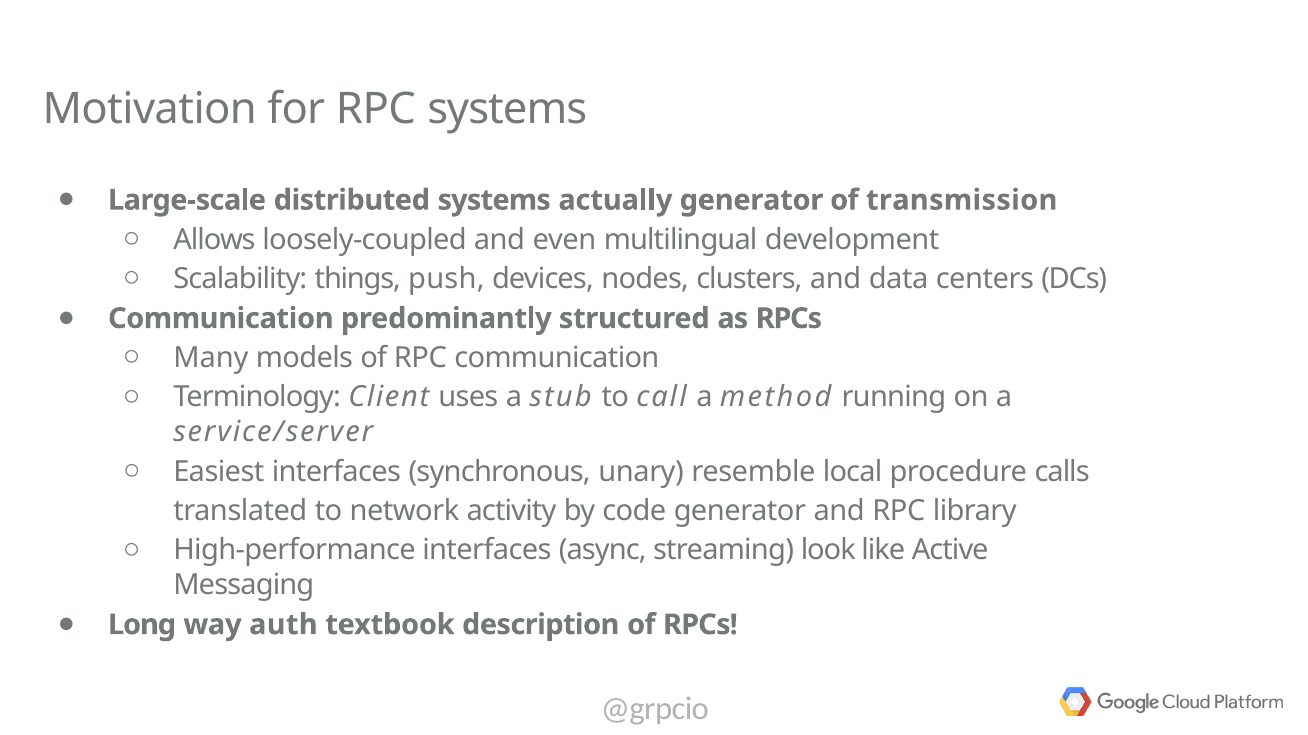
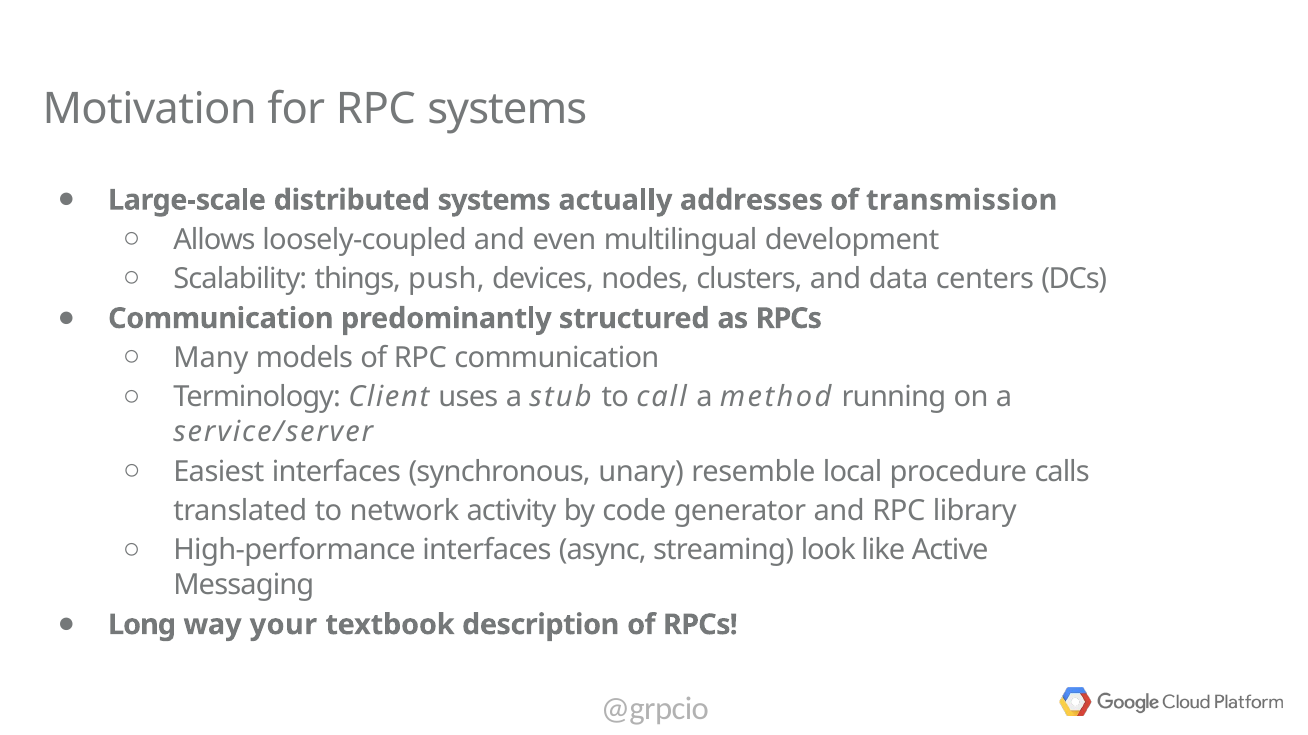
actually generator: generator -> addresses
auth: auth -> your
